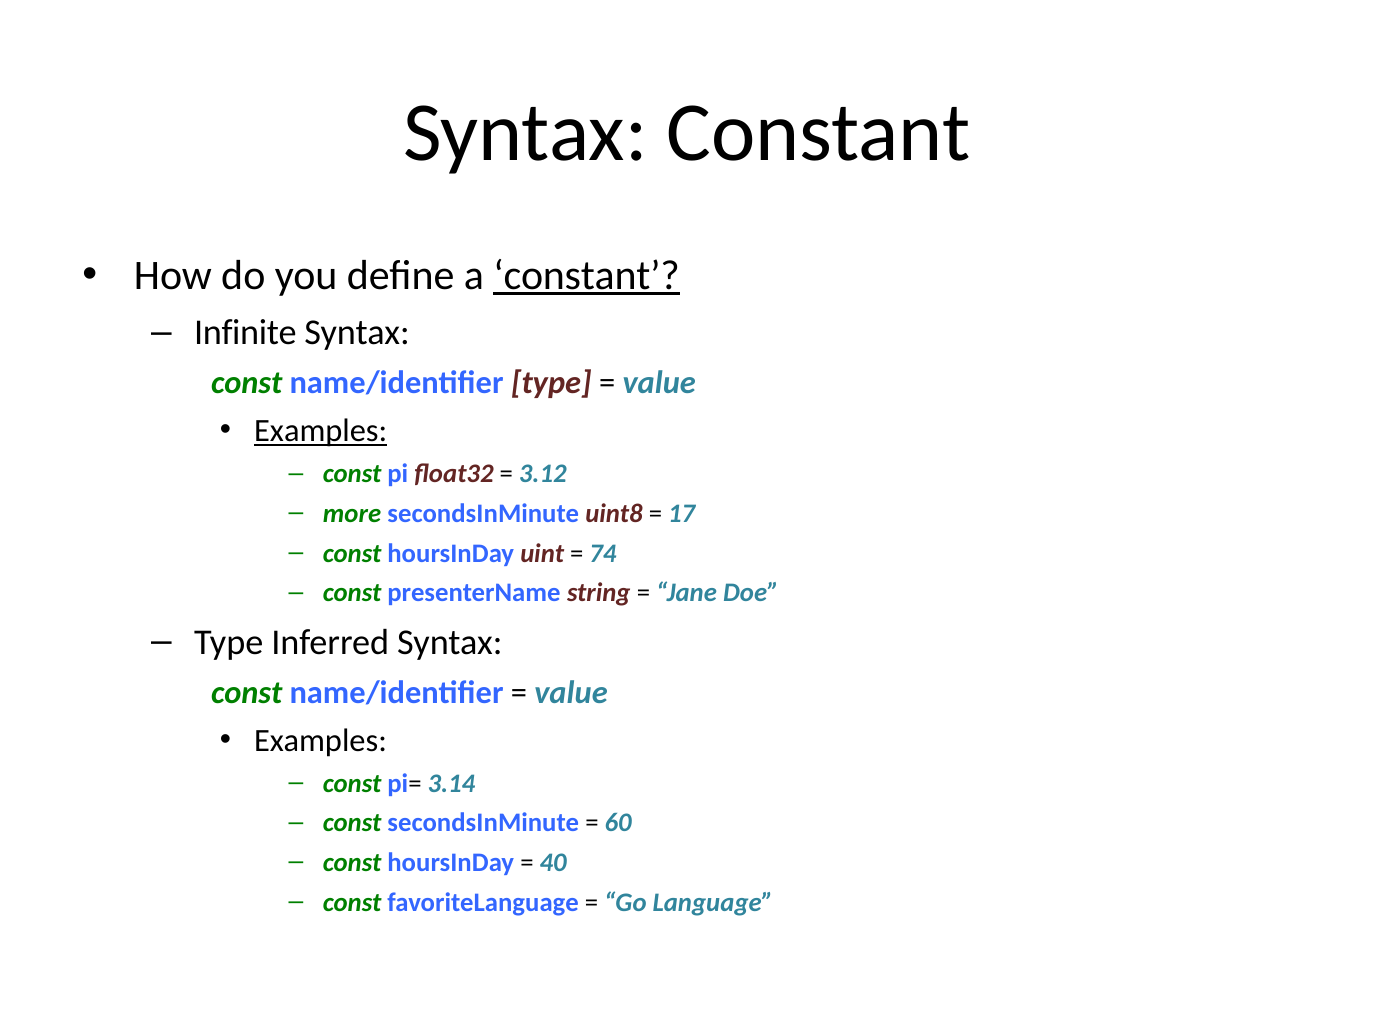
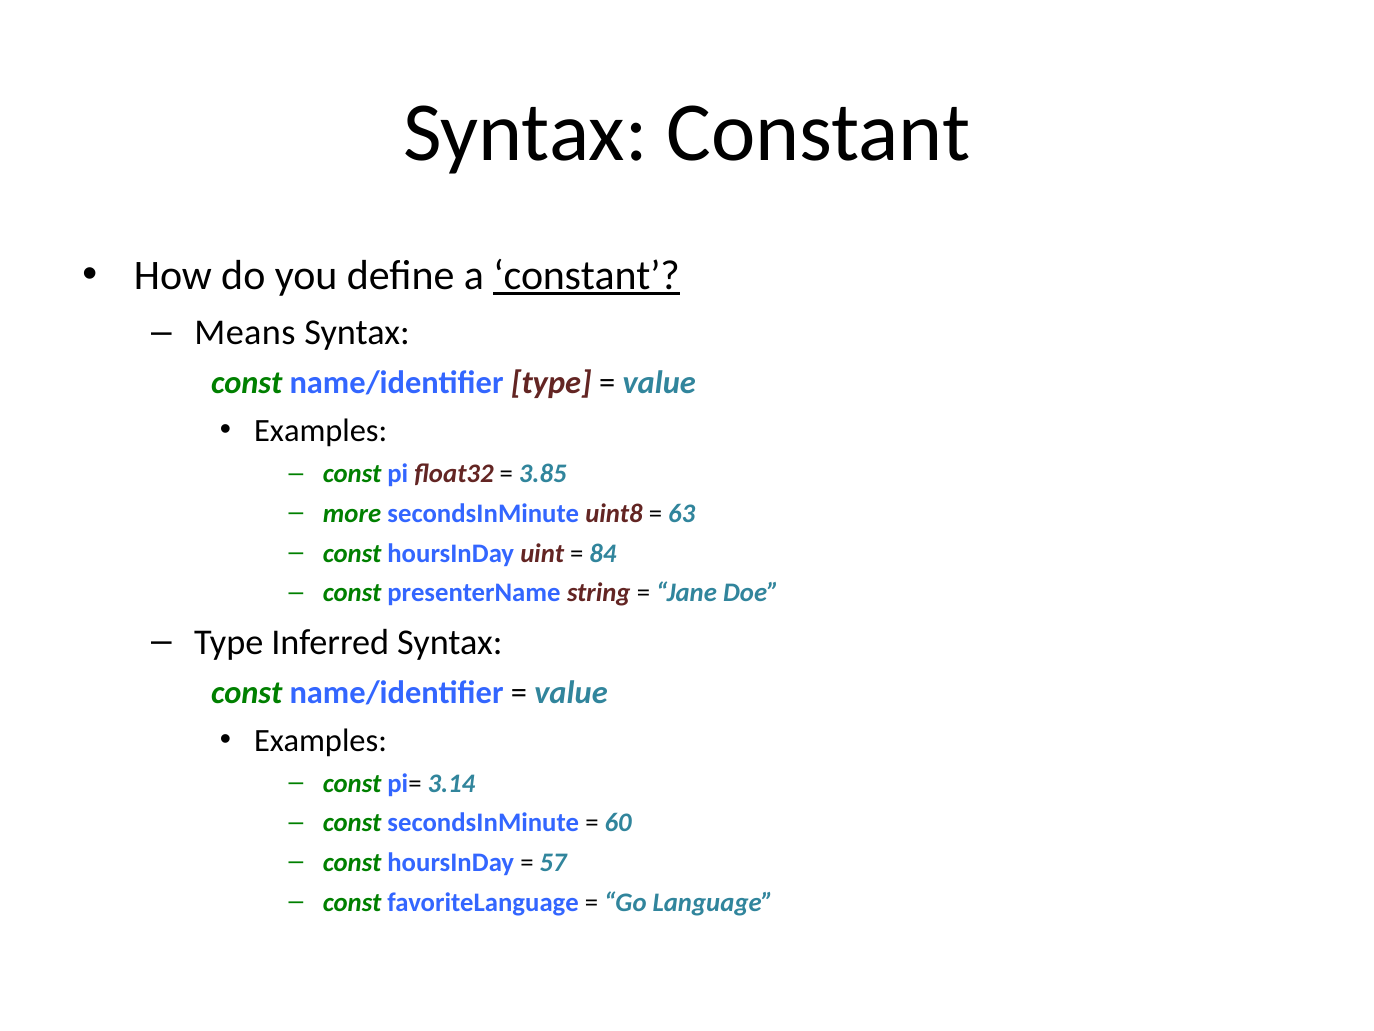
Infinite: Infinite -> Means
Examples at (321, 431) underline: present -> none
3.12: 3.12 -> 3.85
17: 17 -> 63
74: 74 -> 84
40: 40 -> 57
